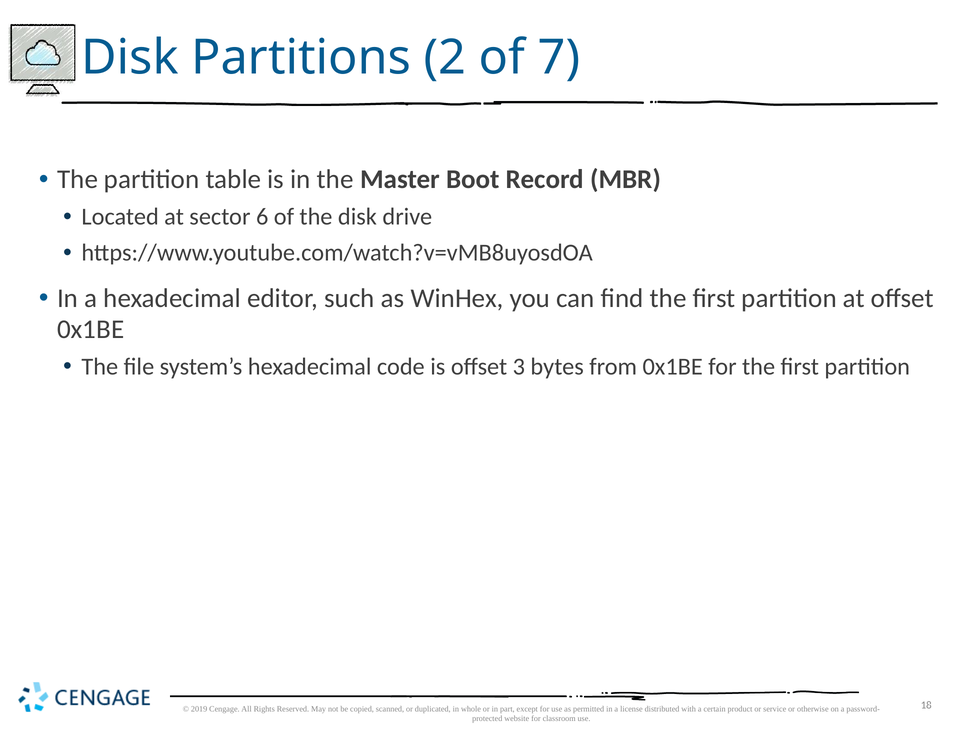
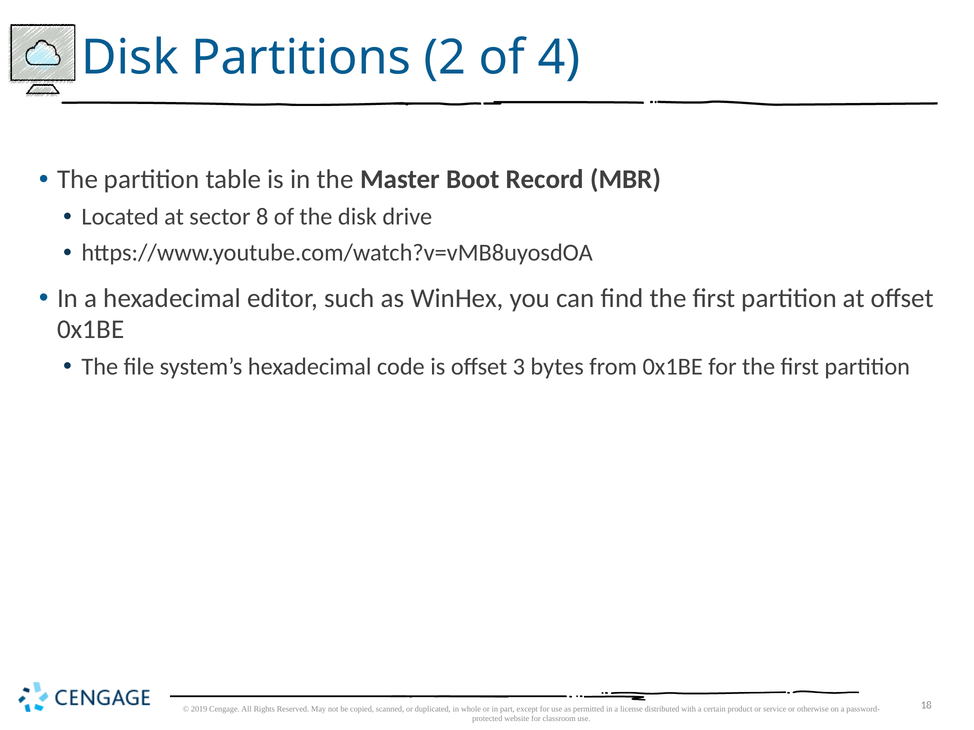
7: 7 -> 4
6: 6 -> 8
